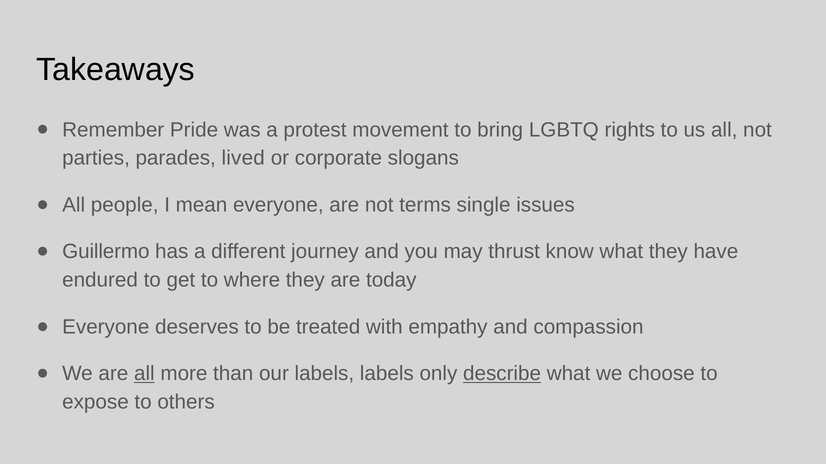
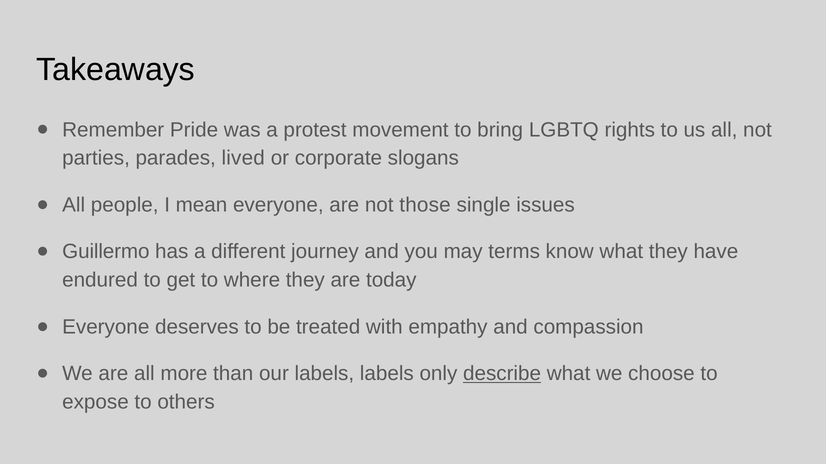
terms: terms -> those
thrust: thrust -> terms
all at (144, 374) underline: present -> none
